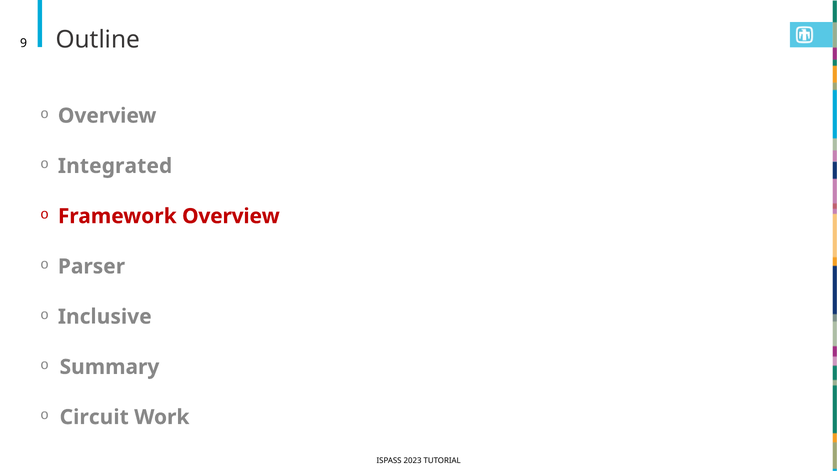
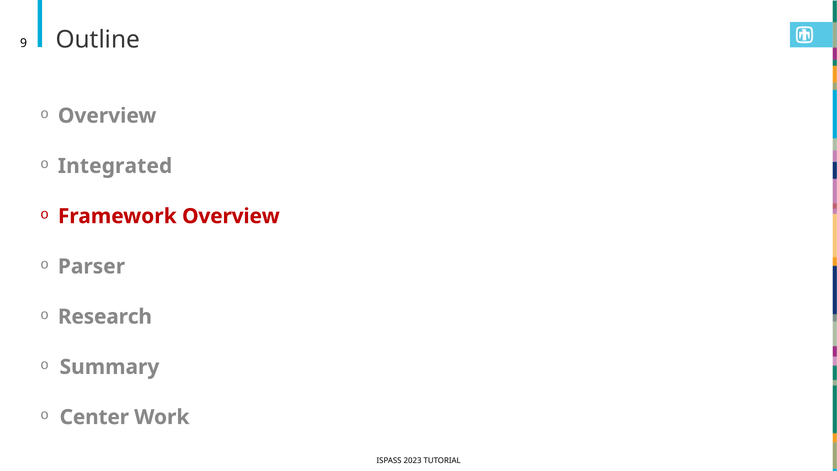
Inclusive: Inclusive -> Research
Circuit: Circuit -> Center
